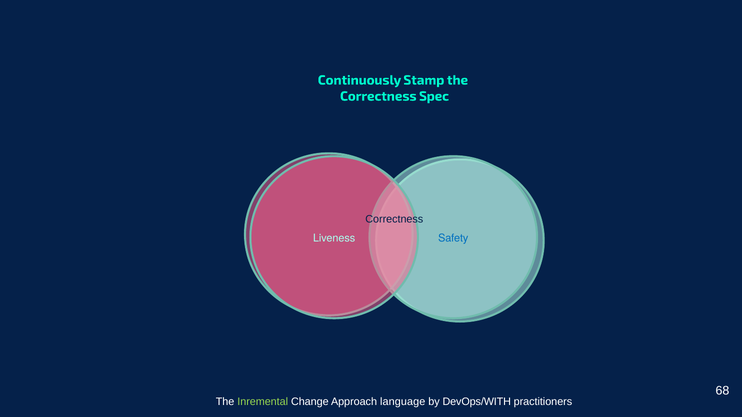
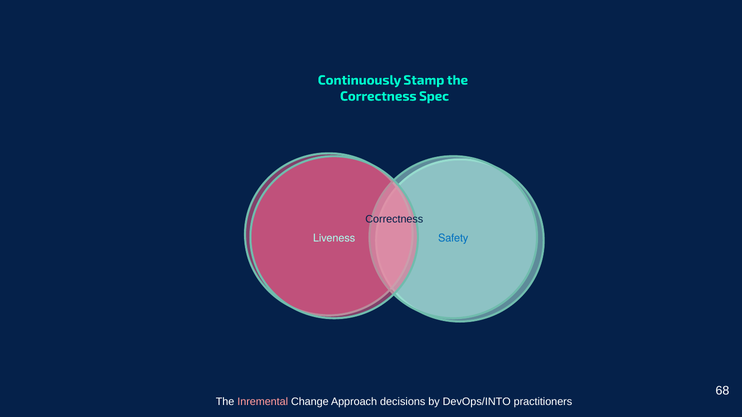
Inremental colour: light green -> pink
language: language -> decisions
DevOps/WITH: DevOps/WITH -> DevOps/INTO
